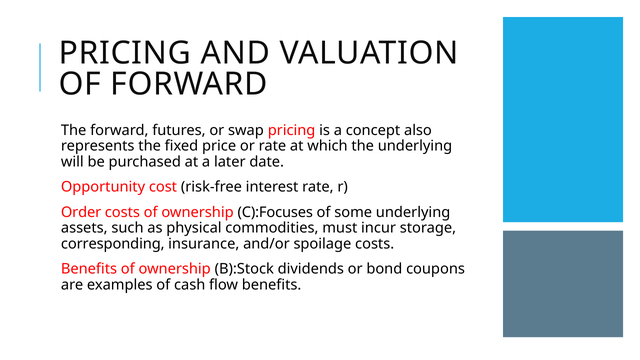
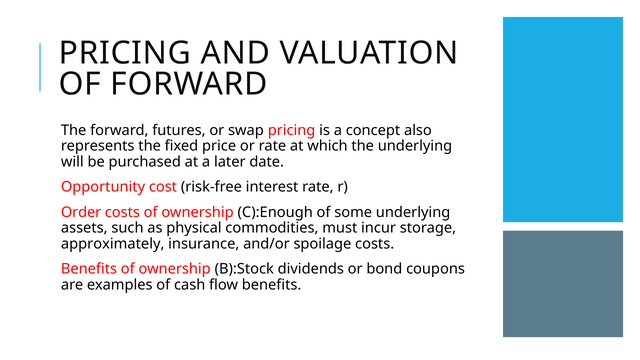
C):Focuses: C):Focuses -> C):Enough
corresponding: corresponding -> approximately
